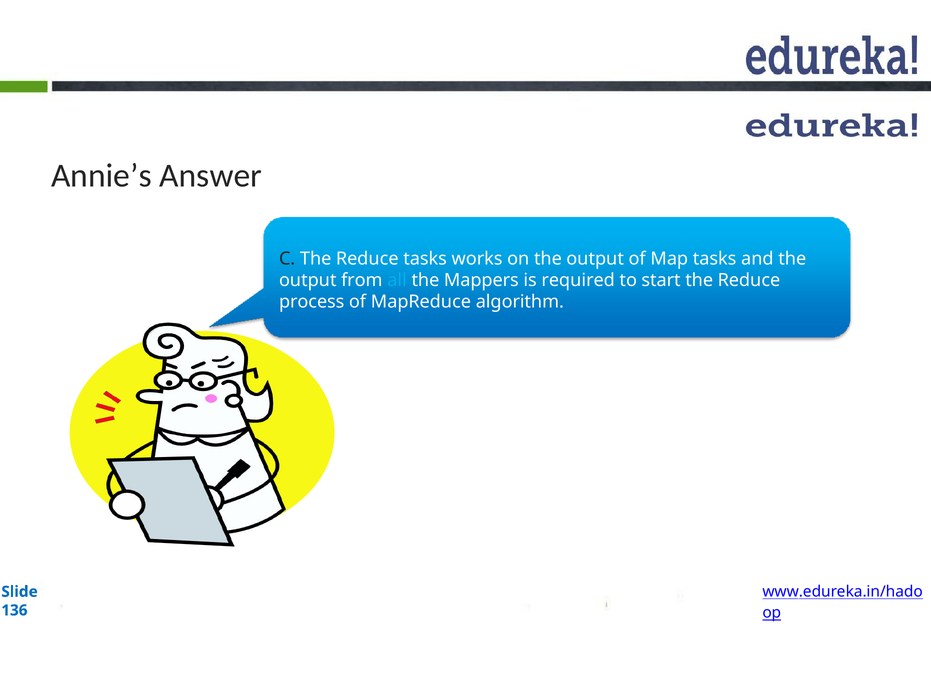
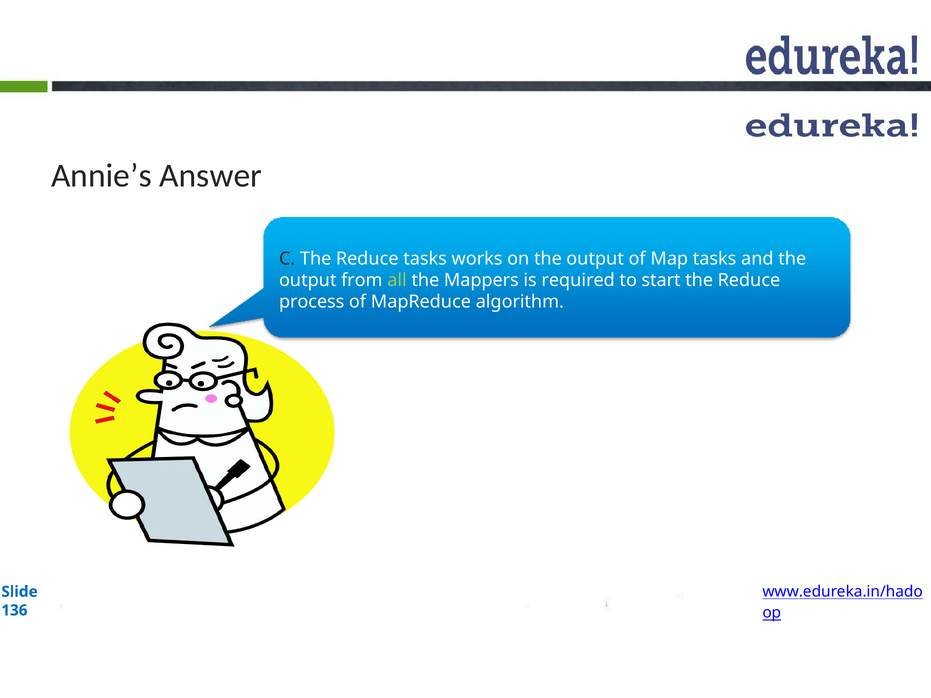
all colour: light blue -> light green
